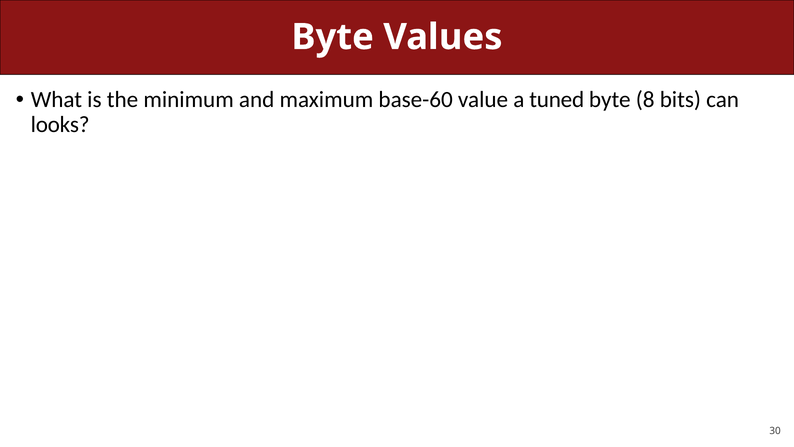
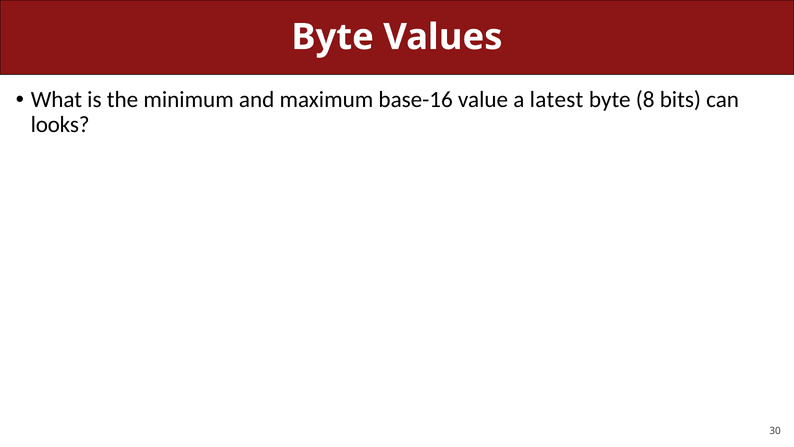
base-60: base-60 -> base-16
tuned: tuned -> latest
